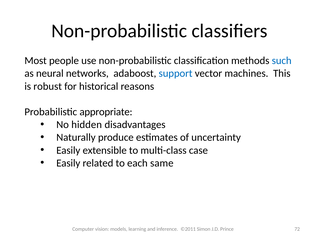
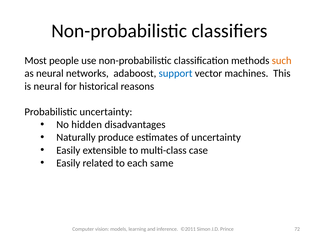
such colour: blue -> orange
is robust: robust -> neural
Probabilistic appropriate: appropriate -> uncertainty
